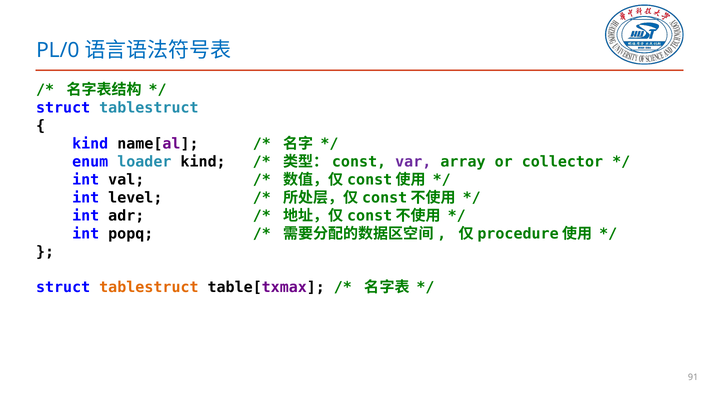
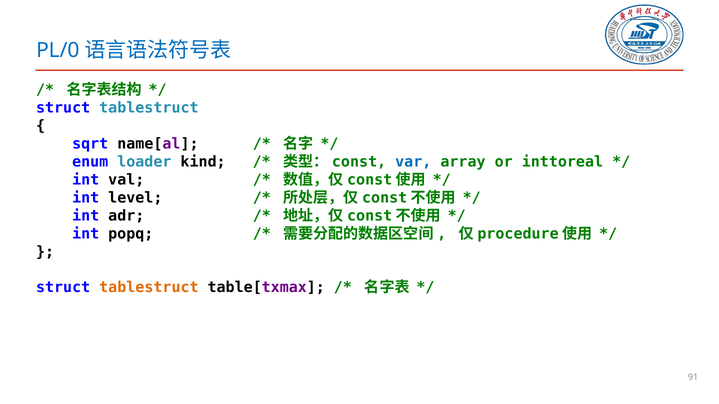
kind at (90, 144): kind -> sqrt
var colour: purple -> blue
collector: collector -> inttoreal
